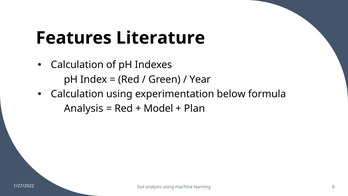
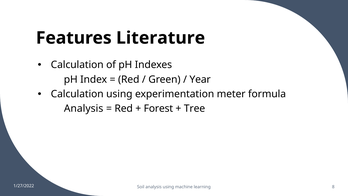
below: below -> meter
Model: Model -> Forest
Plan: Plan -> Tree
